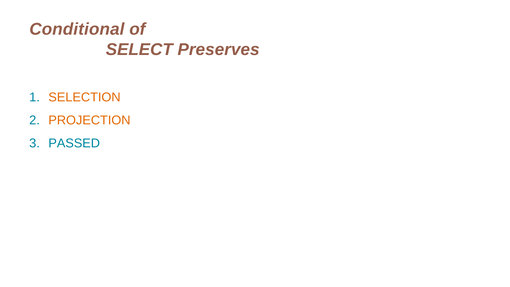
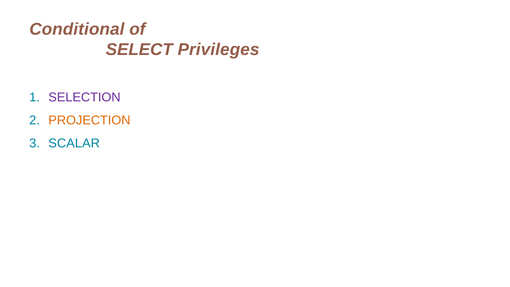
Preserves: Preserves -> Privileges
SELECTION colour: orange -> purple
PASSED: PASSED -> SCALAR
